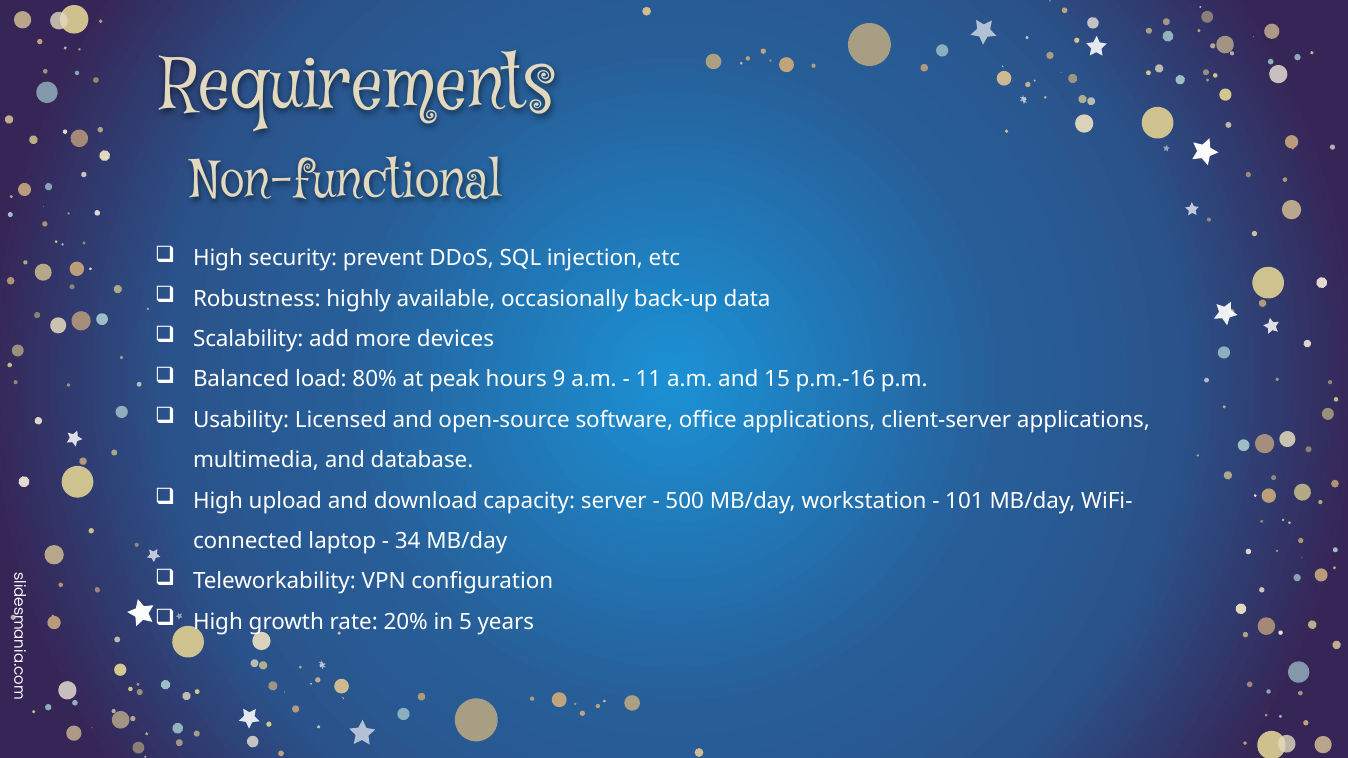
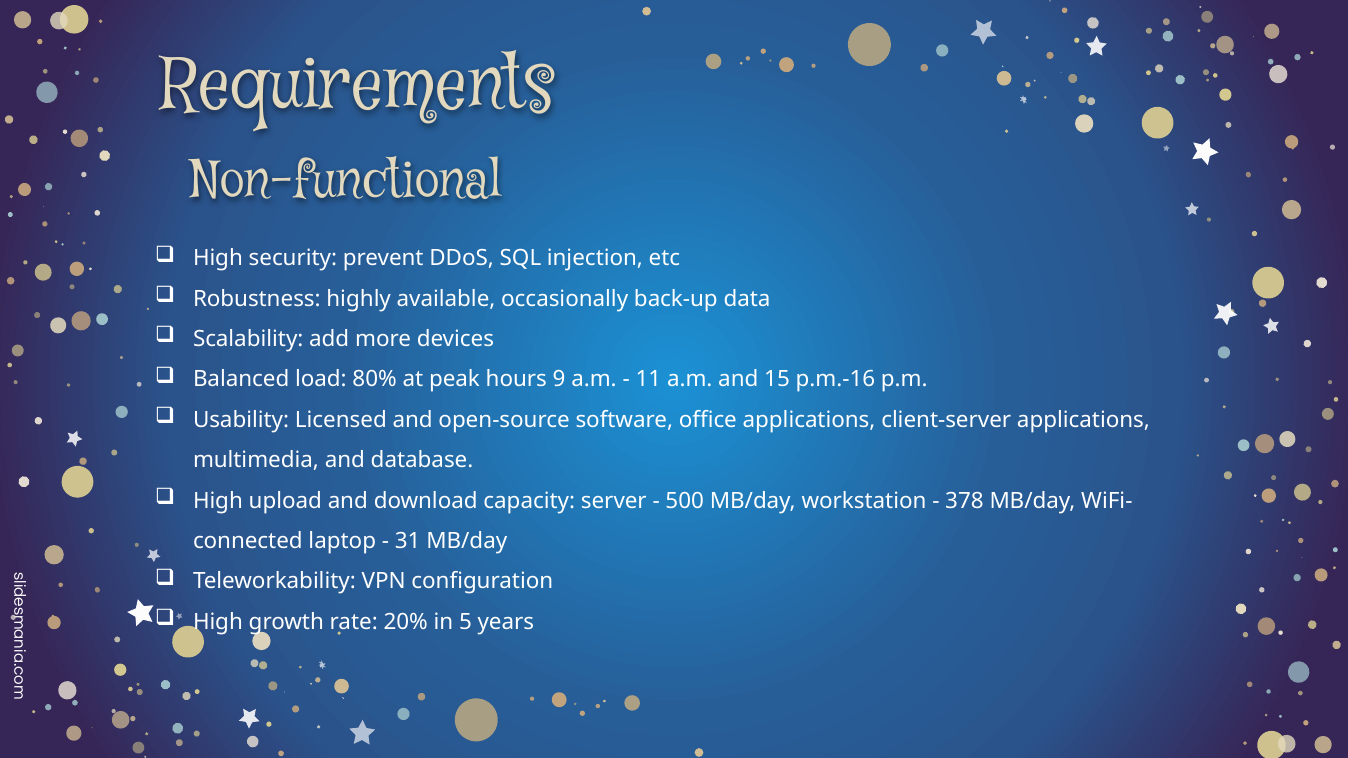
101: 101 -> 378
34: 34 -> 31
